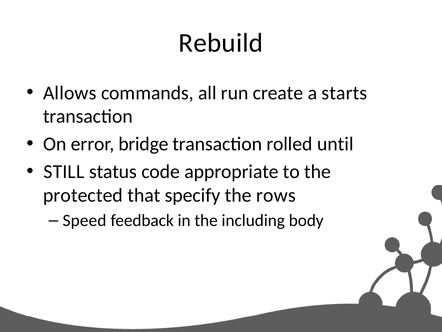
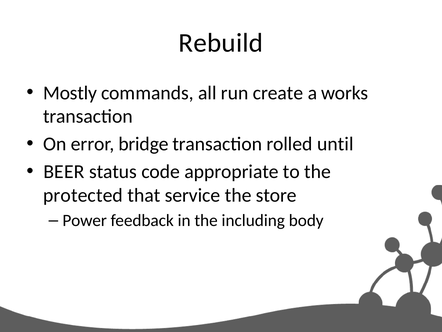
Allows: Allows -> Mostly
starts: starts -> works
STILL: STILL -> BEER
specify: specify -> service
rows: rows -> store
Speed: Speed -> Power
